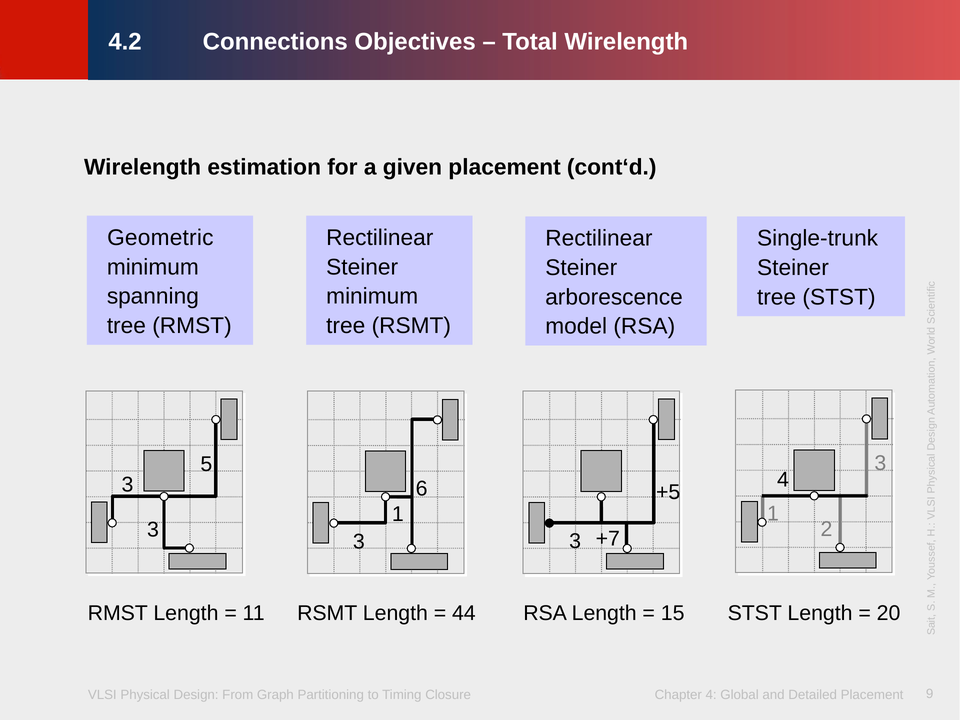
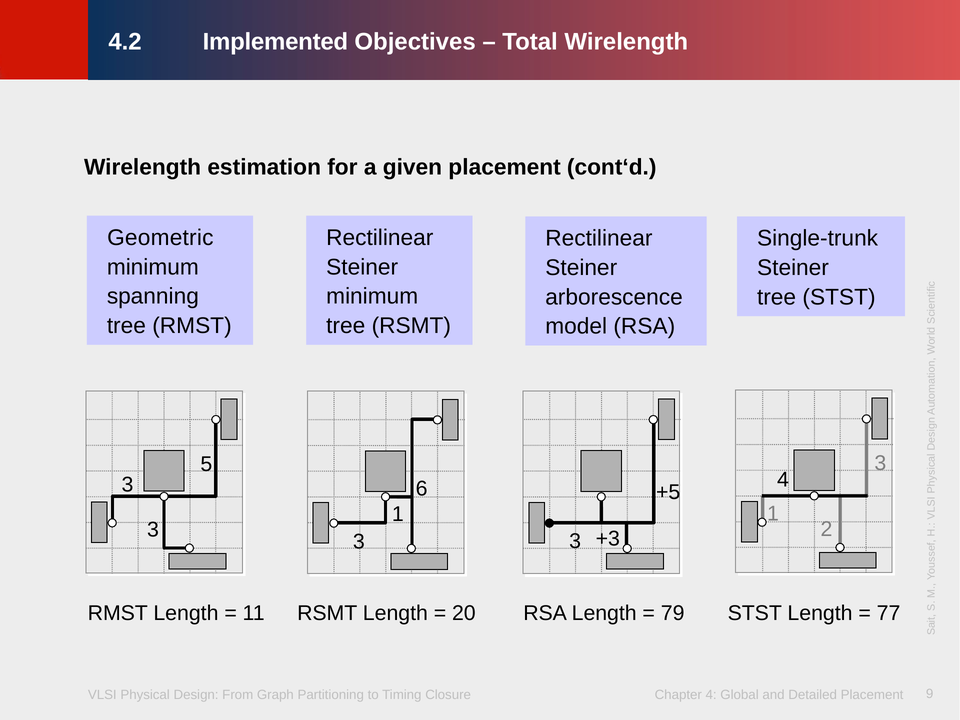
Connections: Connections -> Implemented
+7: +7 -> +3
44: 44 -> 20
15: 15 -> 79
20: 20 -> 77
